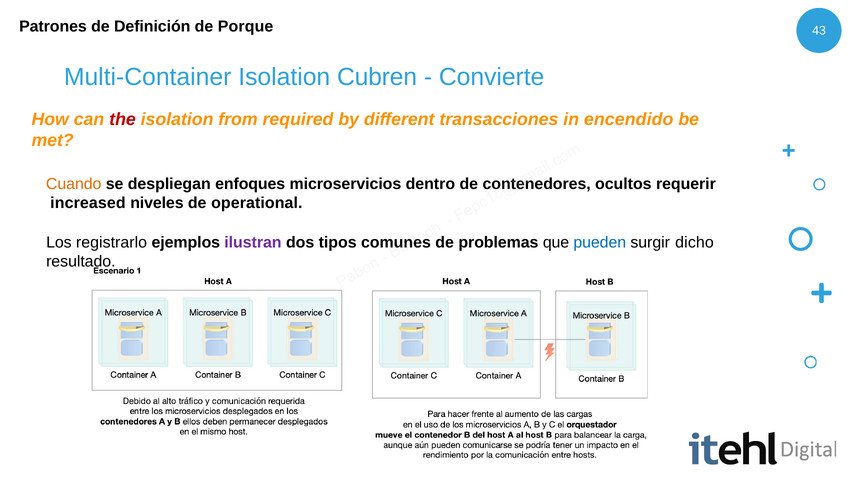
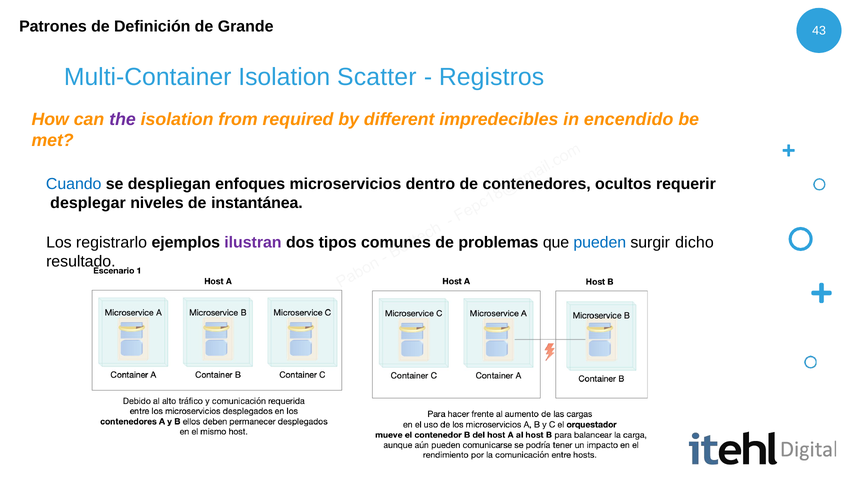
Porque: Porque -> Grande
Cubren: Cubren -> Scatter
Convierte: Convierte -> Registros
the colour: red -> purple
transacciones: transacciones -> impredecibles
Cuando colour: orange -> blue
increased: increased -> desplegar
operational: operational -> instantánea
